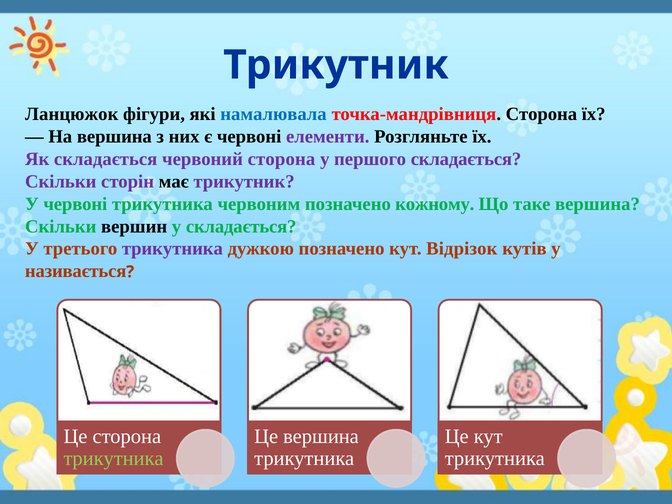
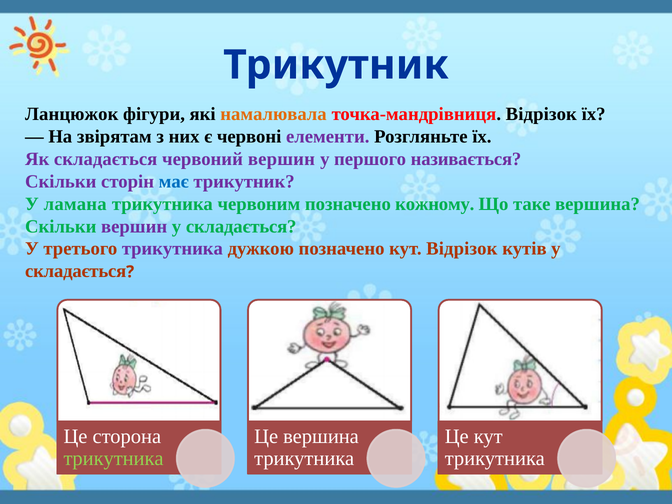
намалювала colour: blue -> orange
точка-мандрівниця Сторона: Сторона -> Відрізок
На вершина: вершина -> звірятам
червоний сторона: сторона -> вершин
першого складається: складається -> називається
має colour: black -> blue
У червоні: червоні -> ламана
вершин at (134, 226) colour: black -> purple
називається at (76, 271): називається -> складається
